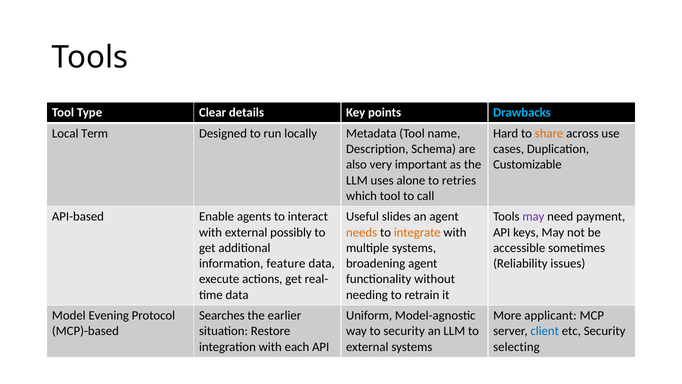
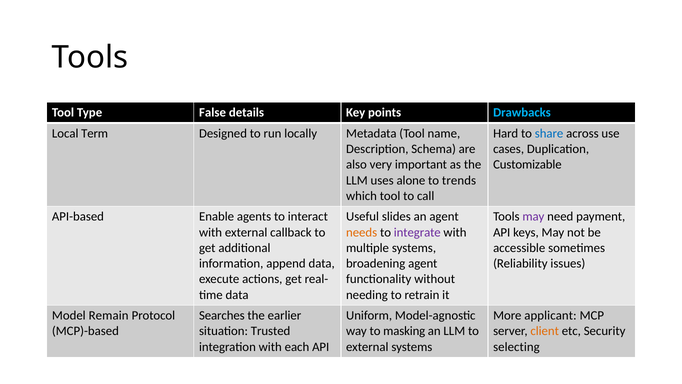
Clear: Clear -> False
share colour: orange -> blue
retries: retries -> trends
possibly: possibly -> callback
integrate colour: orange -> purple
feature: feature -> append
Evening: Evening -> Remain
Restore: Restore -> Trusted
to security: security -> masking
client colour: blue -> orange
